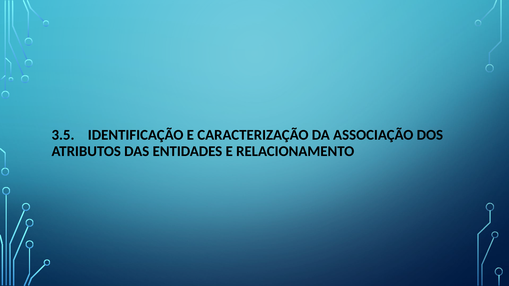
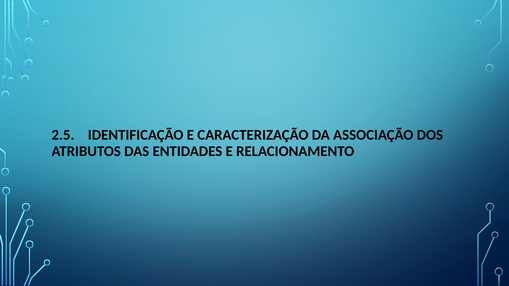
3.5: 3.5 -> 2.5
